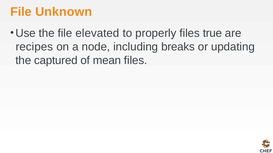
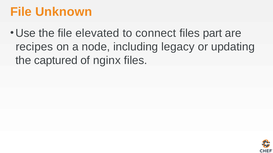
properly: properly -> connect
true: true -> part
breaks: breaks -> legacy
mean: mean -> nginx
